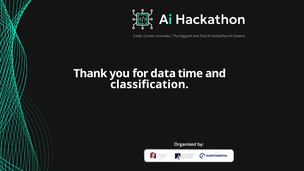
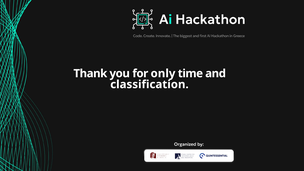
data: data -> only
